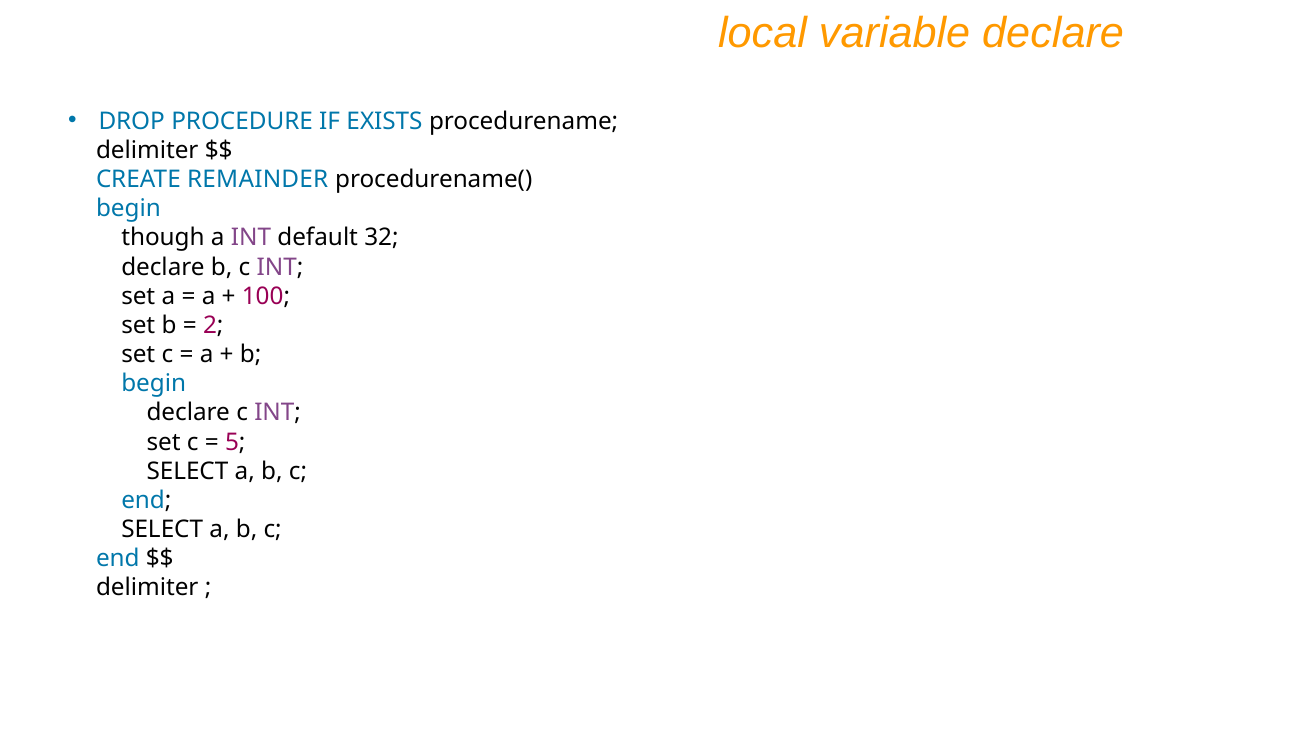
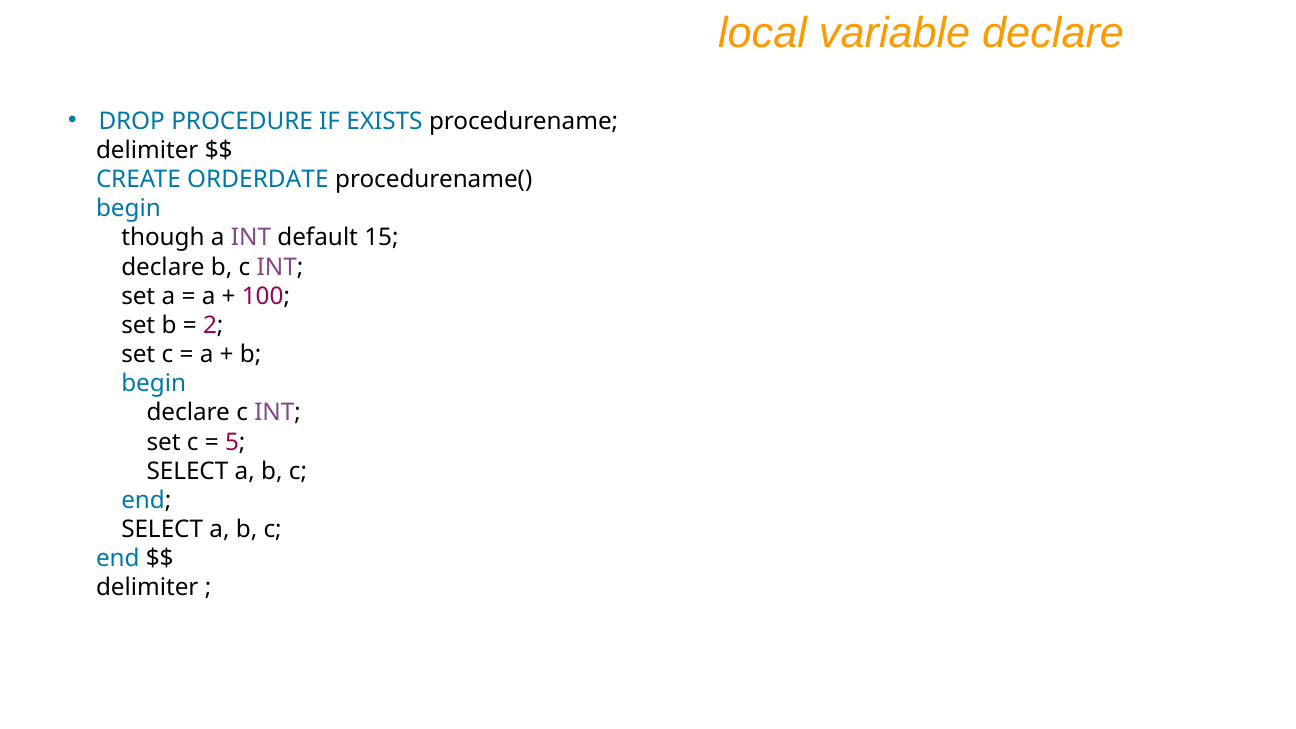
REMAINDER: REMAINDER -> ORDERDATE
32: 32 -> 15
